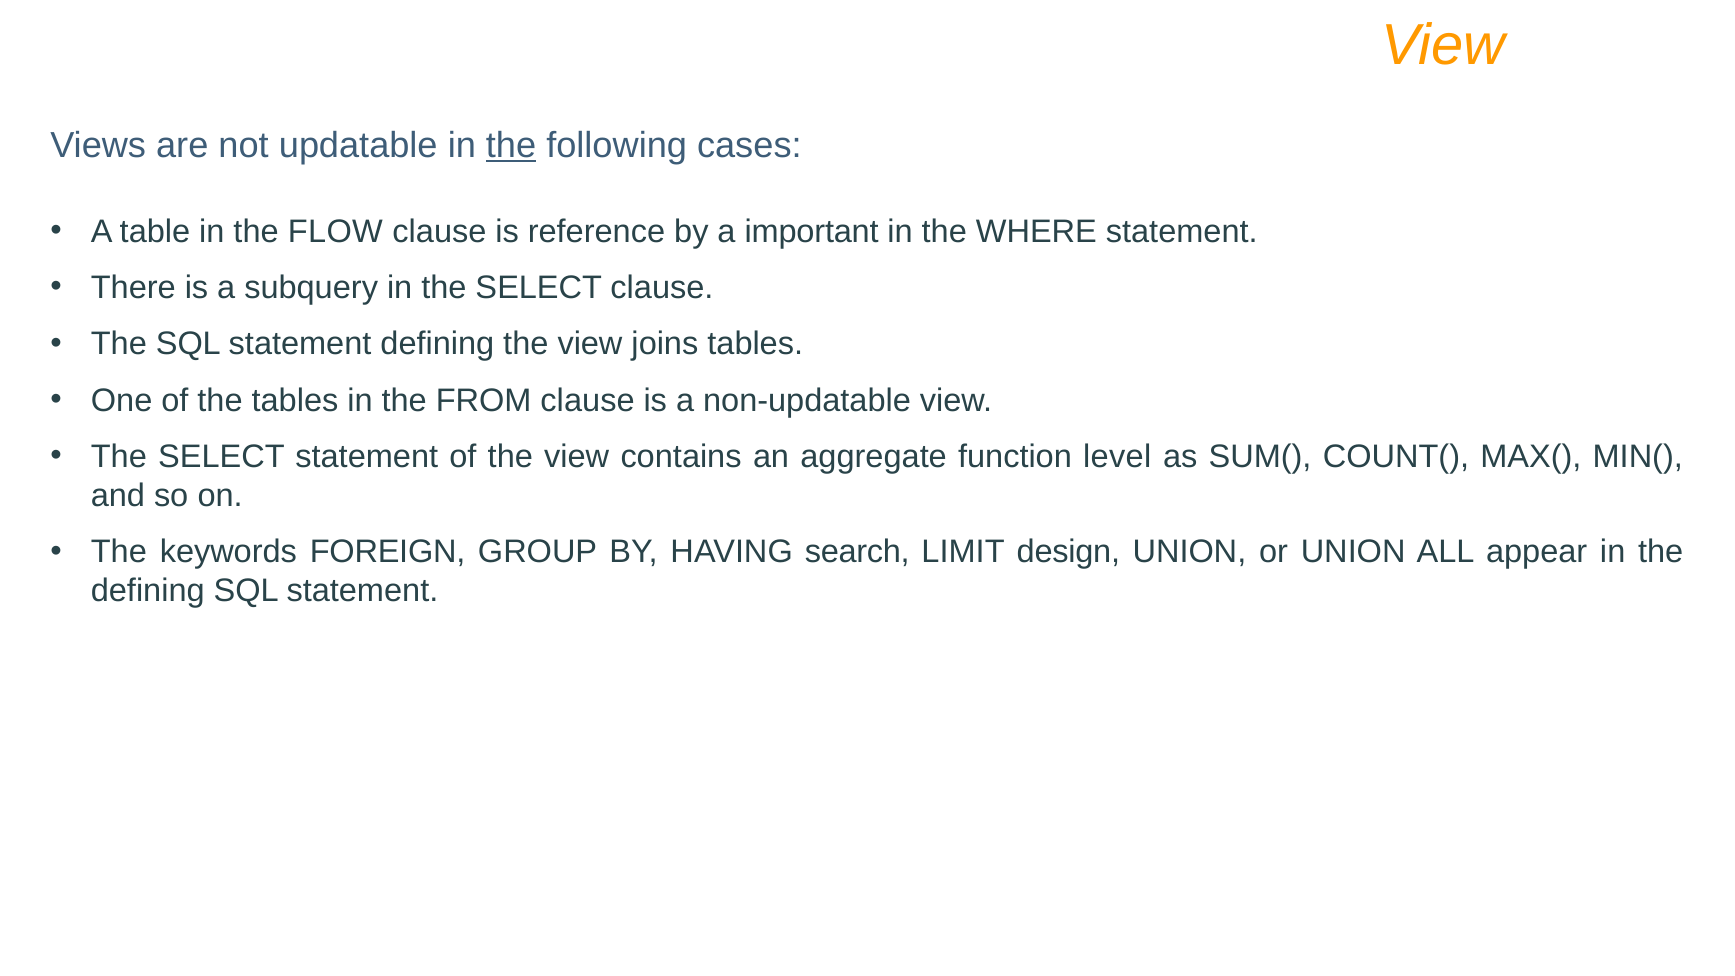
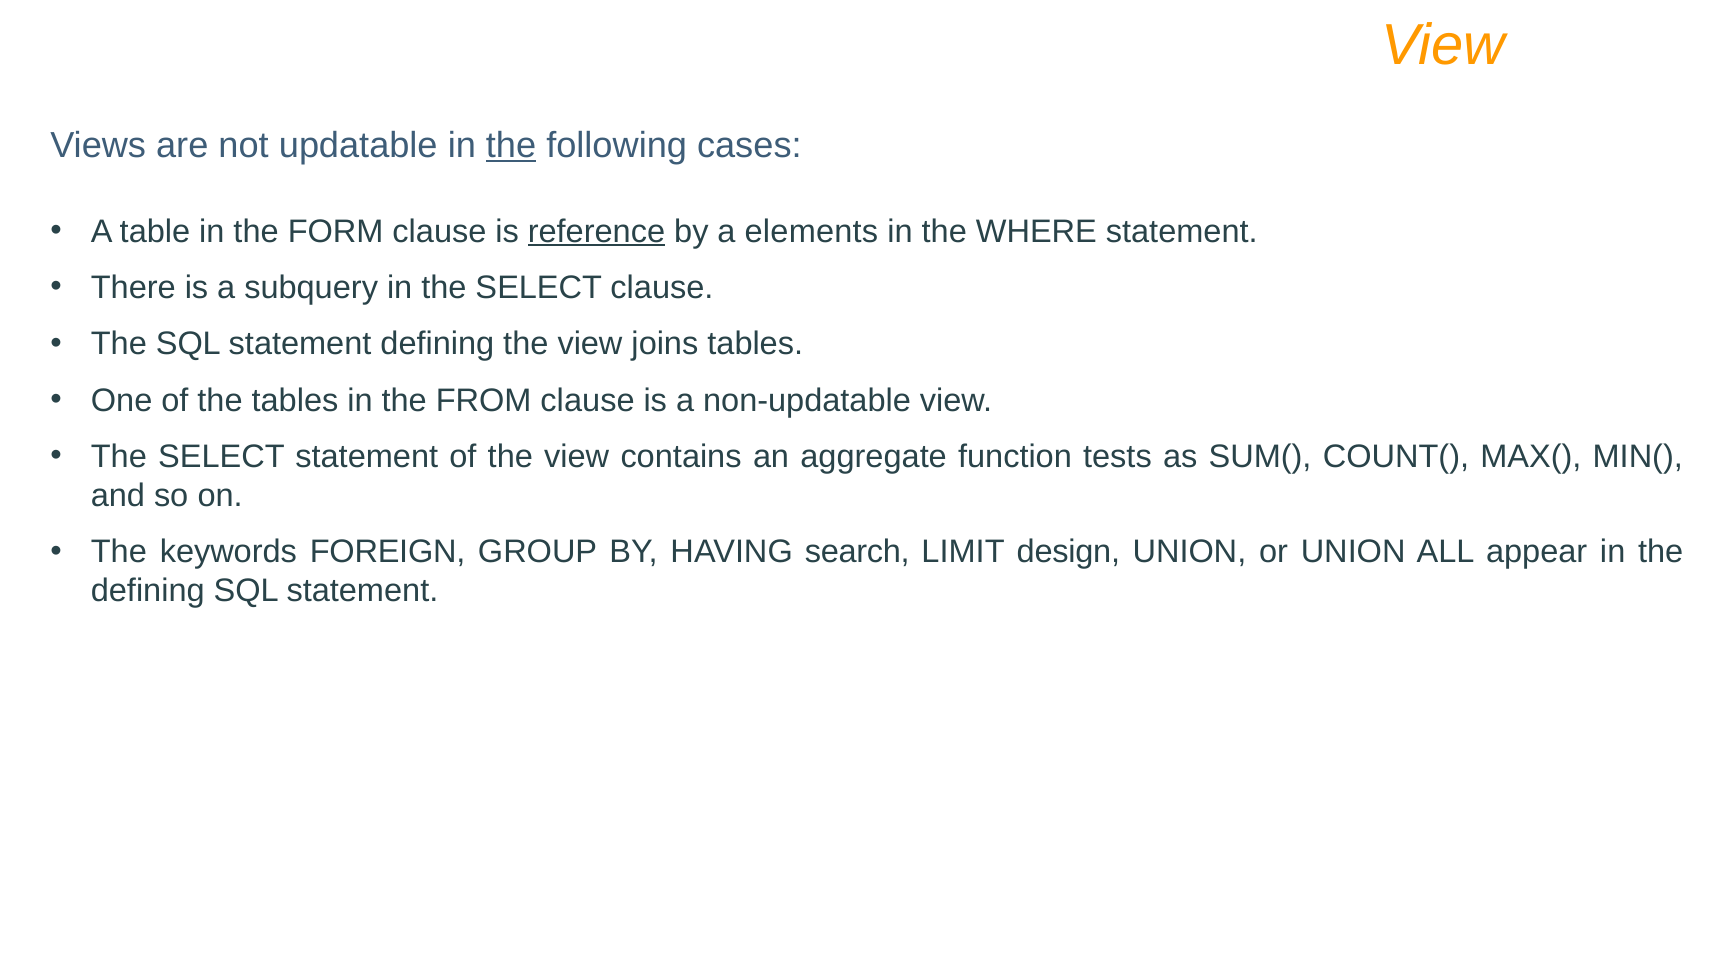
FLOW: FLOW -> FORM
reference underline: none -> present
important: important -> elements
level: level -> tests
